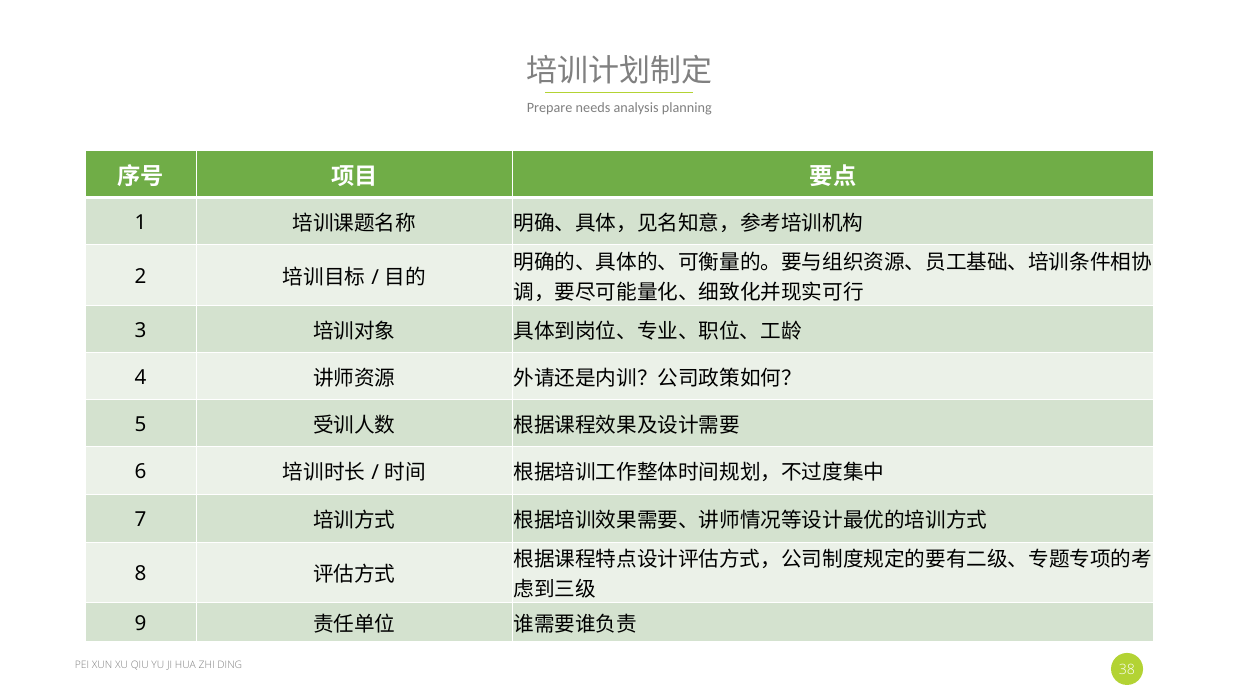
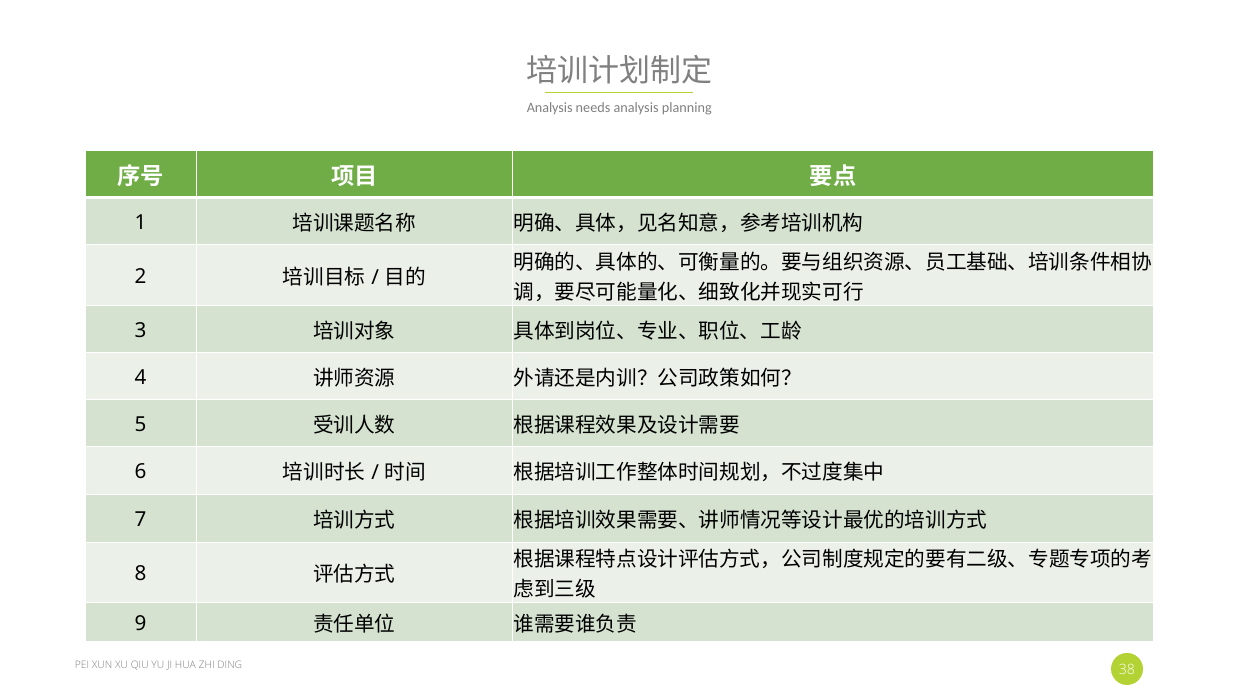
Prepare at (550, 108): Prepare -> Analysis
